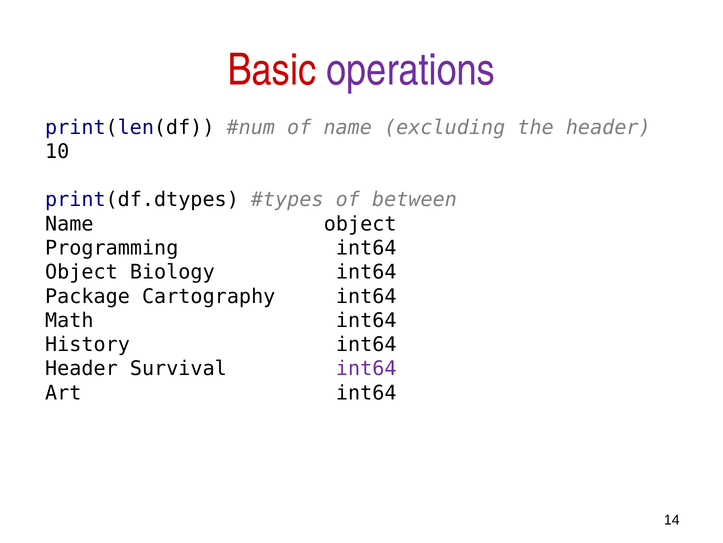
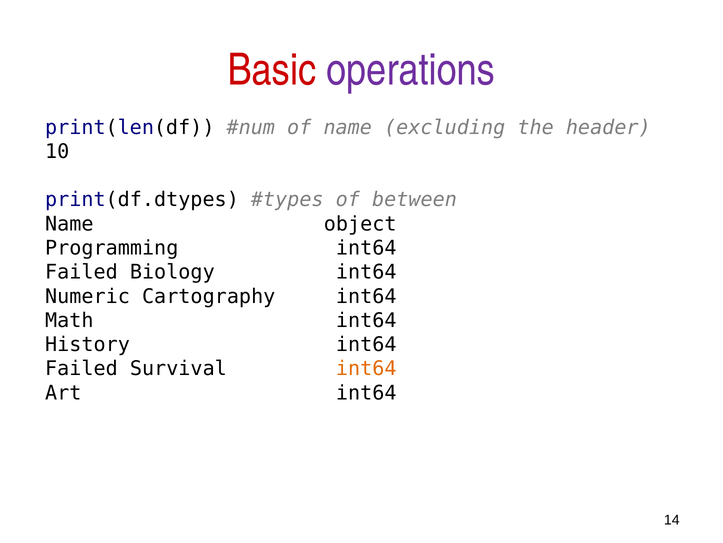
Object at (81, 272): Object -> Failed
Package: Package -> Numeric
Header at (81, 368): Header -> Failed
int64 at (366, 368) colour: purple -> orange
